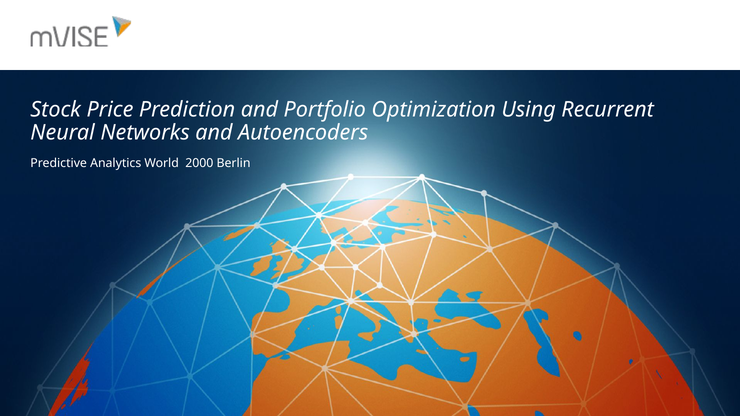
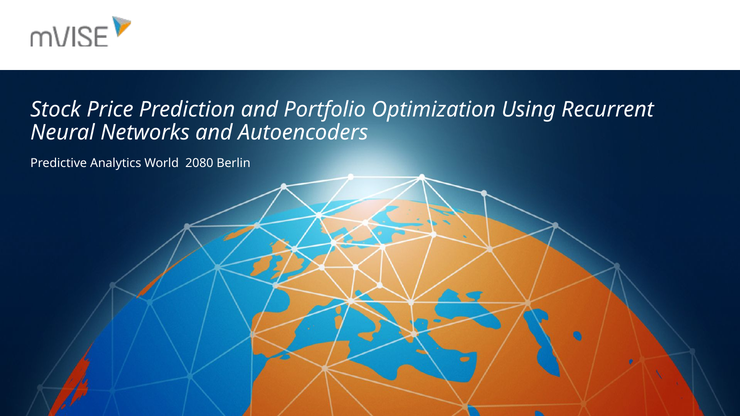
2000: 2000 -> 2080
